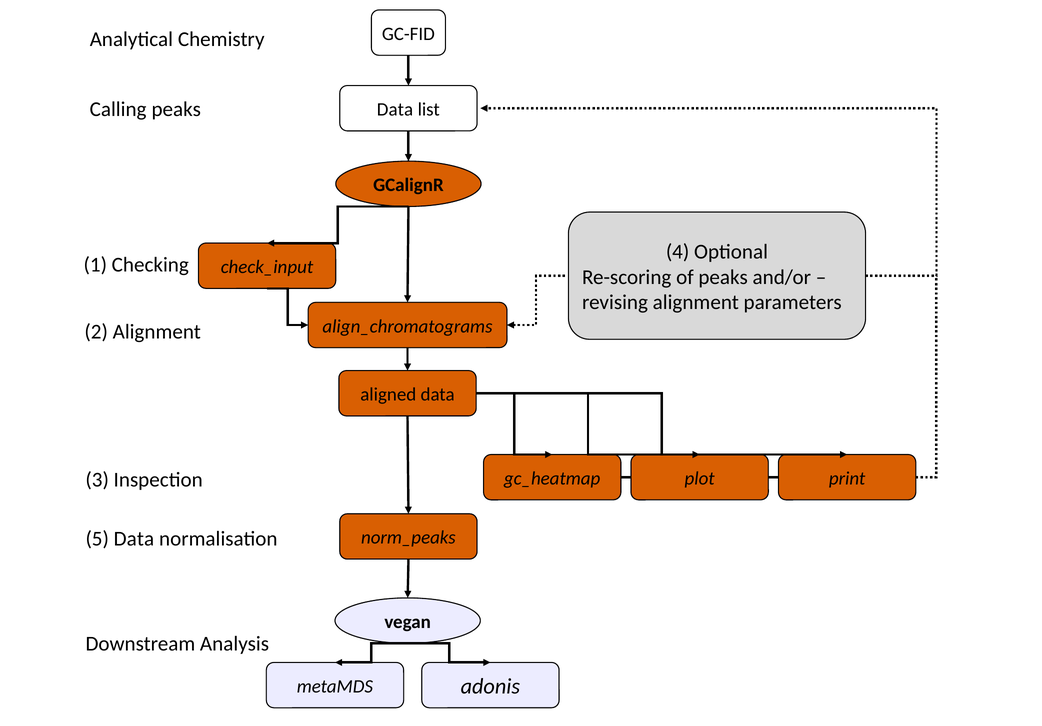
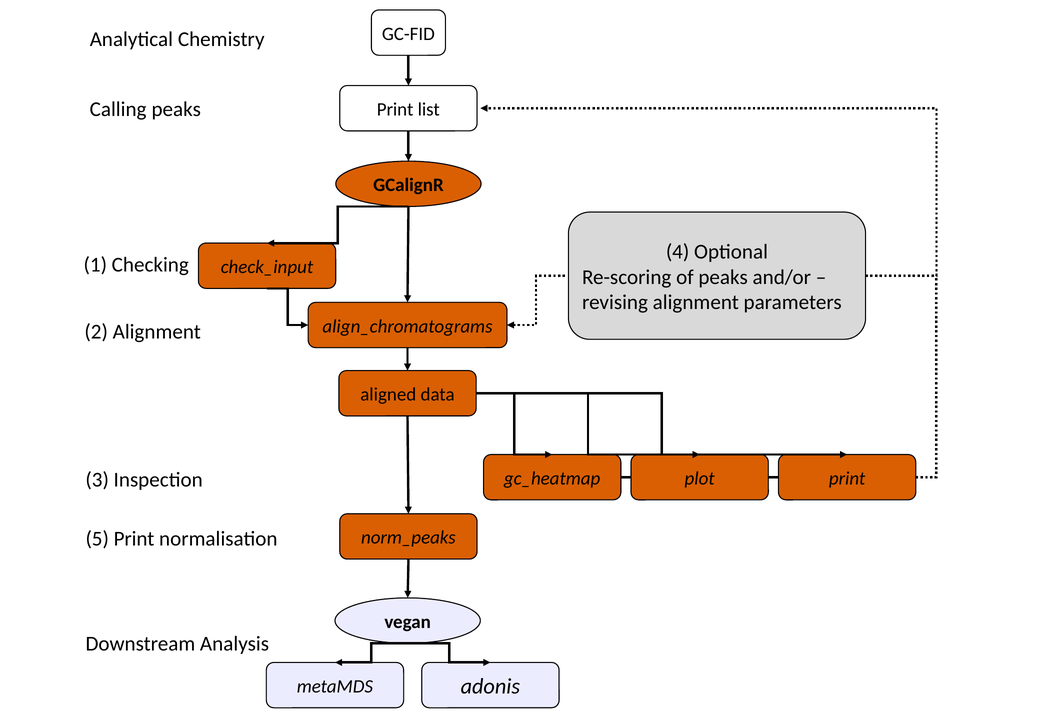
Data at (395, 109): Data -> Print
5 Data: Data -> Print
